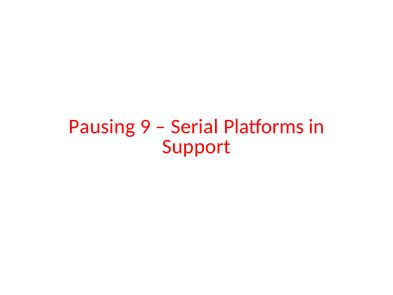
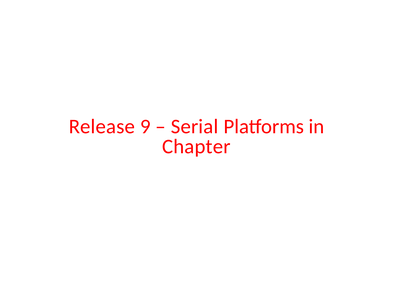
Pausing: Pausing -> Release
Support: Support -> Chapter
